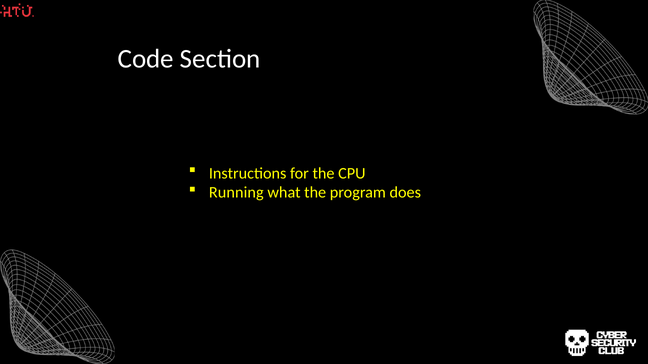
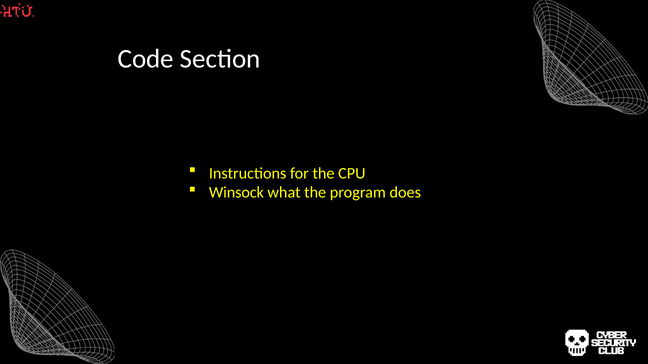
Running: Running -> Winsock
